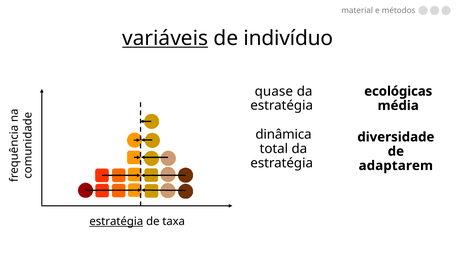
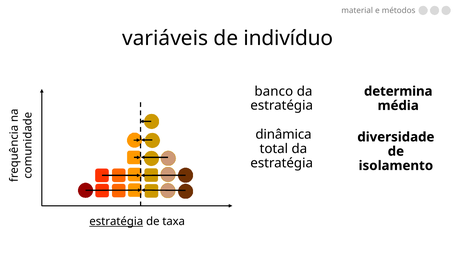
variáveis underline: present -> none
quase: quase -> banco
ecológicas: ecológicas -> determina
adaptarem: adaptarem -> isolamento
